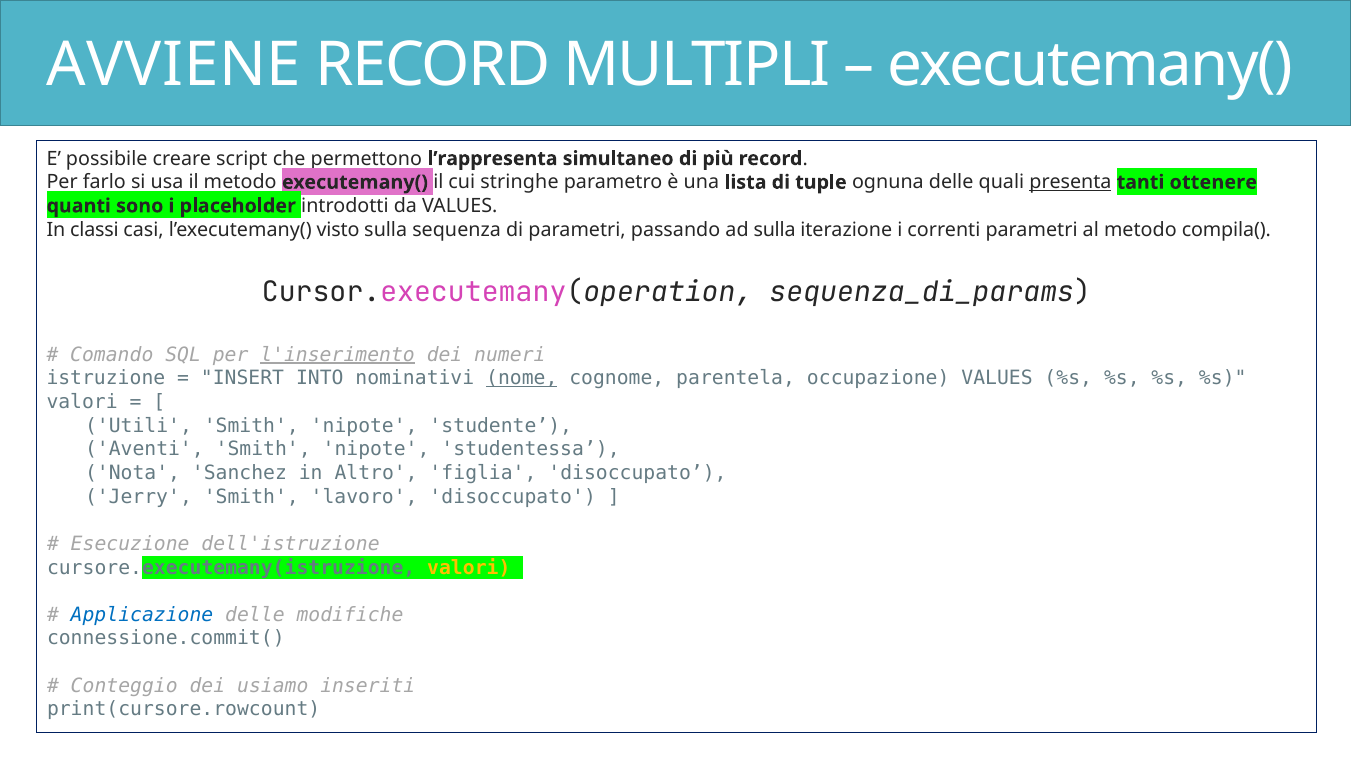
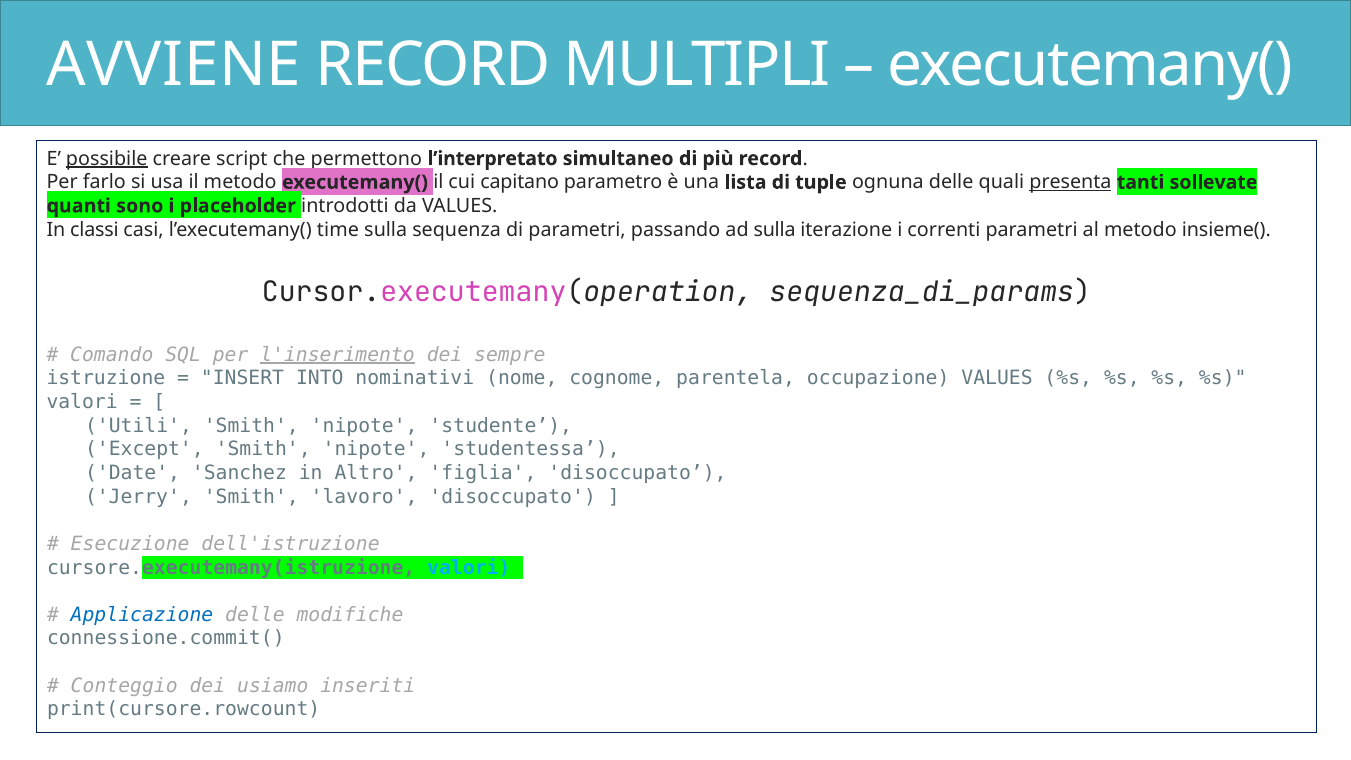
possibile underline: none -> present
l’rappresenta: l’rappresenta -> l’interpretato
stringhe: stringhe -> capitano
ottenere: ottenere -> sollevate
visto: visto -> time
compila(: compila( -> insieme(
numeri: numeri -> sempre
nome underline: present -> none
Aventi: Aventi -> Except
Nota: Nota -> Date
valori at (469, 567) colour: yellow -> light blue
